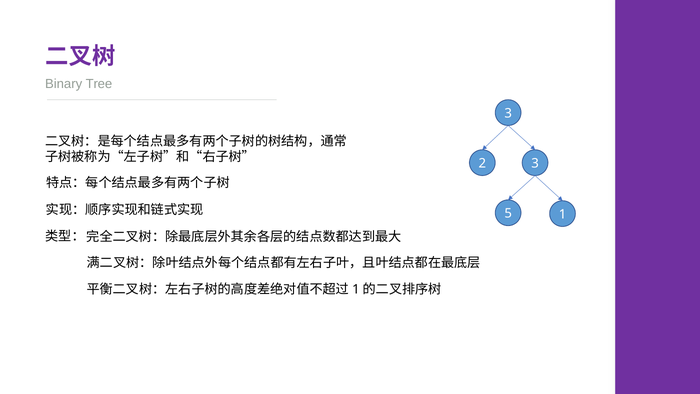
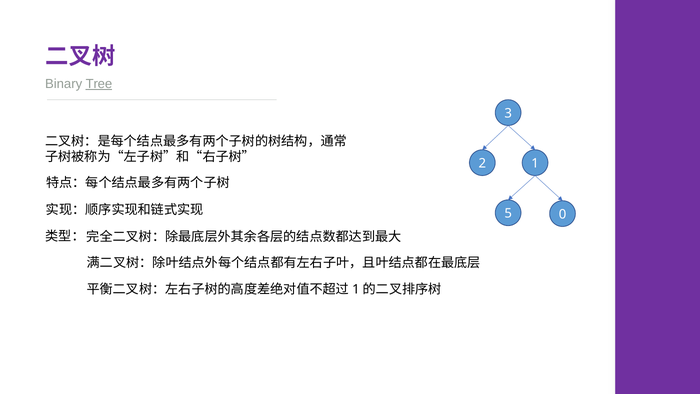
Tree underline: none -> present
2 3: 3 -> 1
1: 1 -> 0
